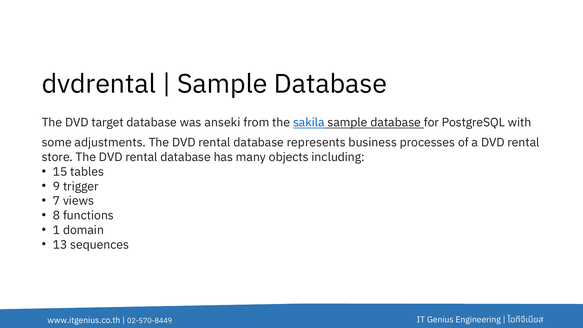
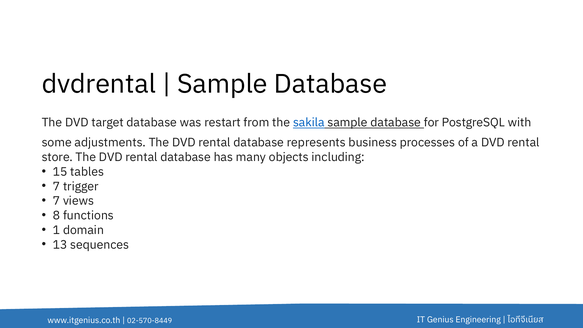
anseki: anseki -> restart
9 at (57, 186): 9 -> 7
